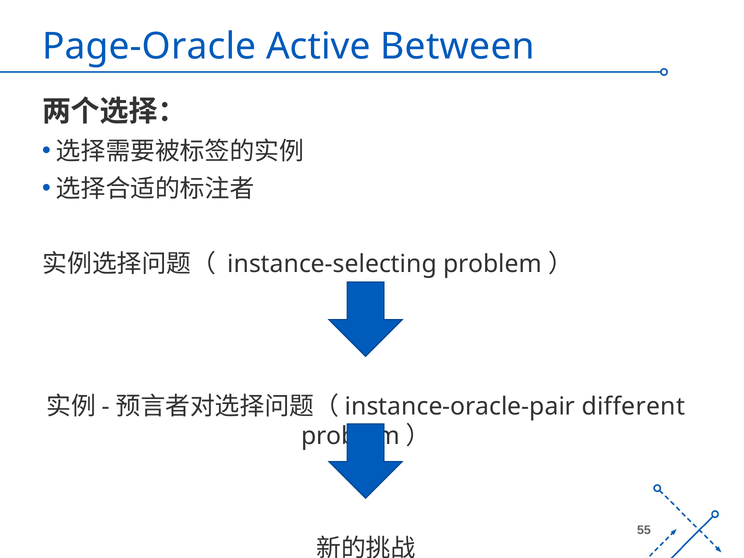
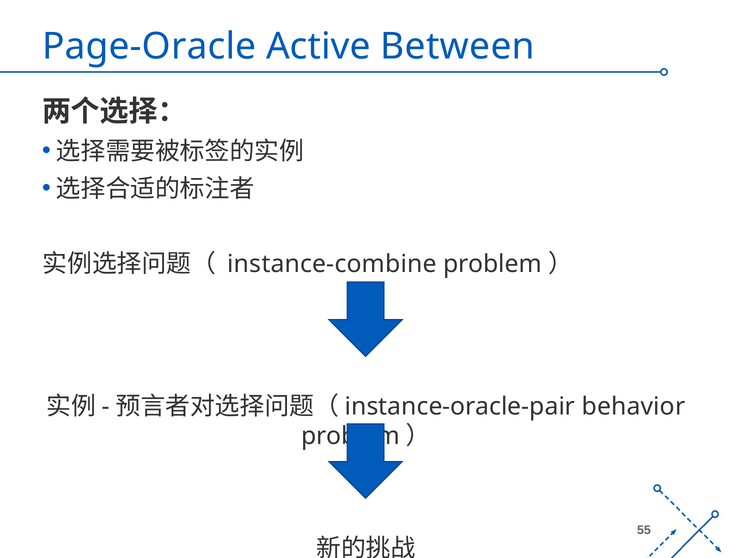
instance-selecting: instance-selecting -> instance-combine
different: different -> behavior
